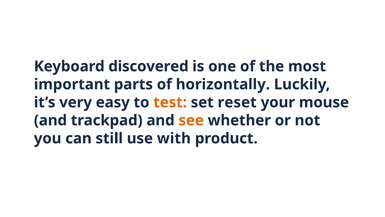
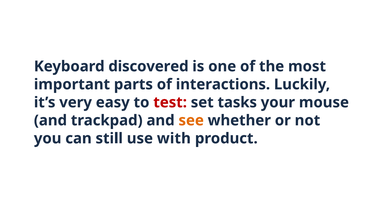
horizontally: horizontally -> interactions
test colour: orange -> red
reset: reset -> tasks
